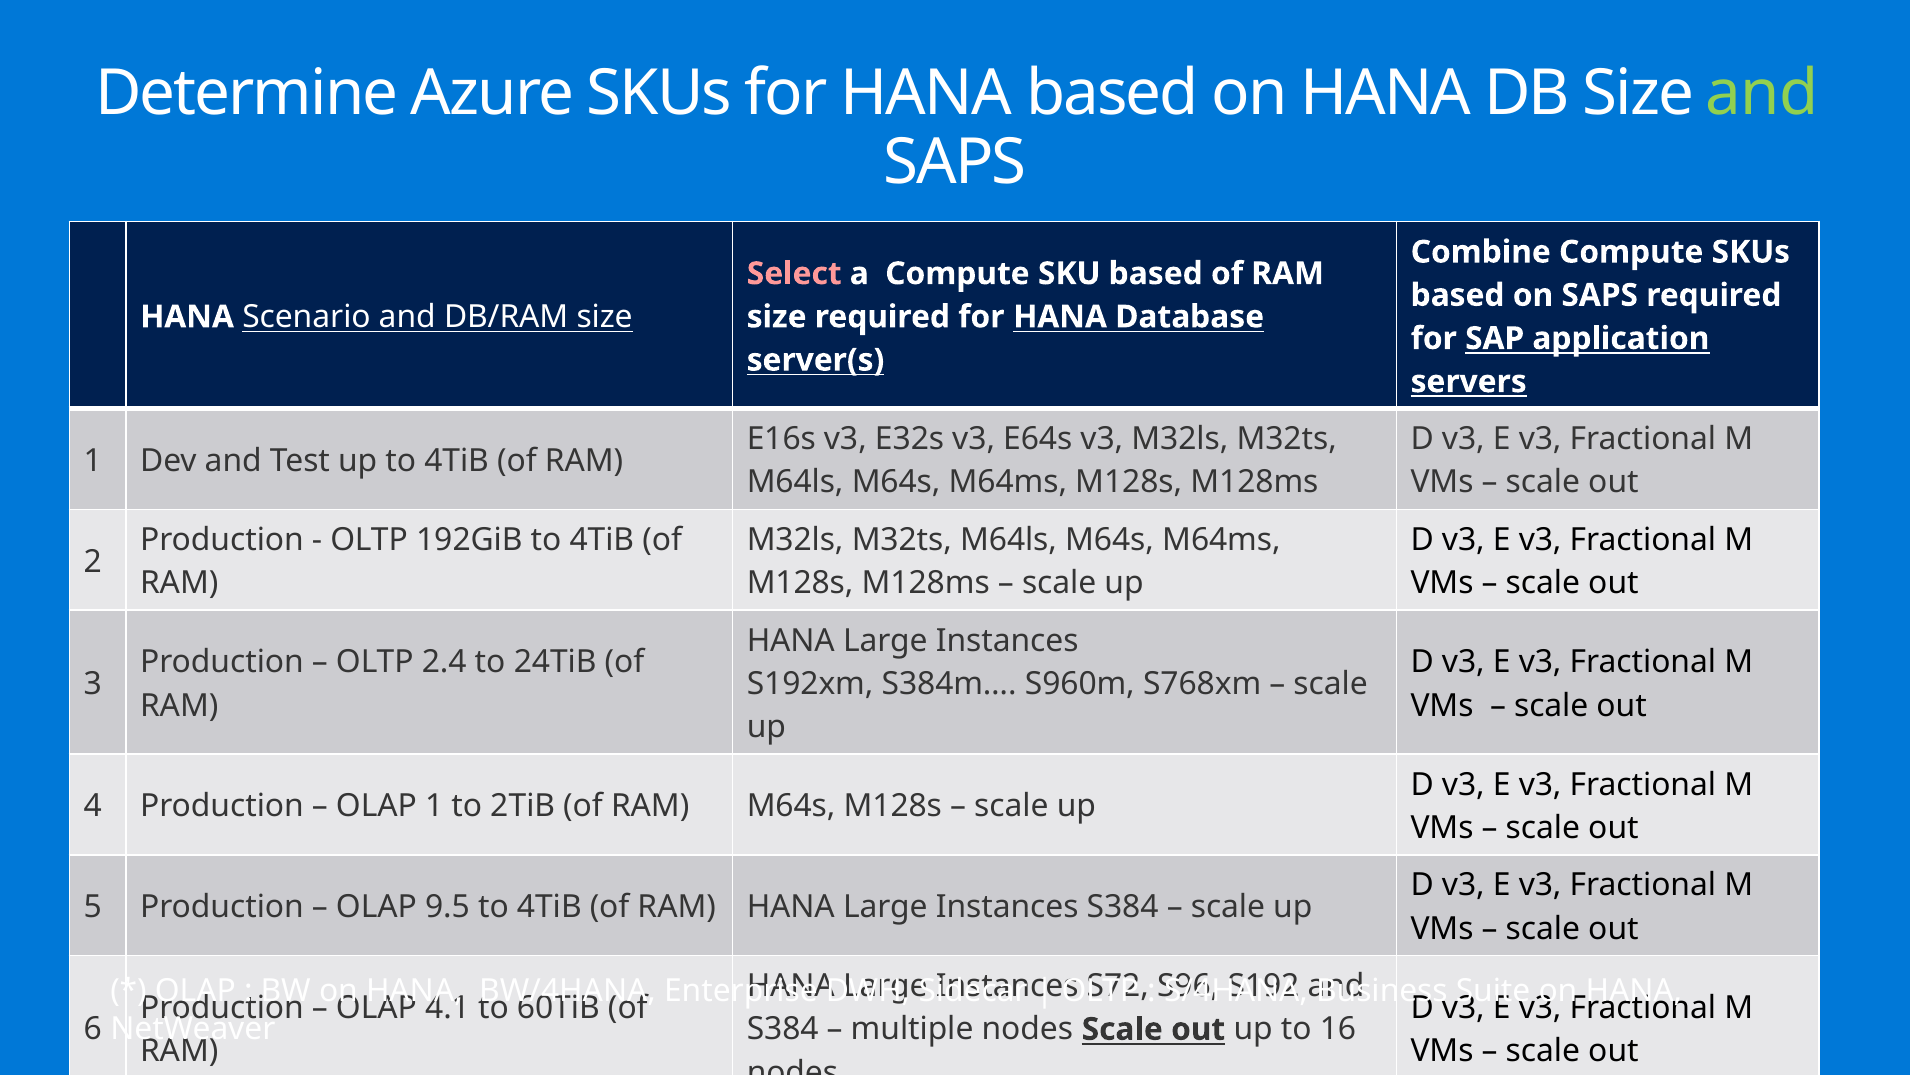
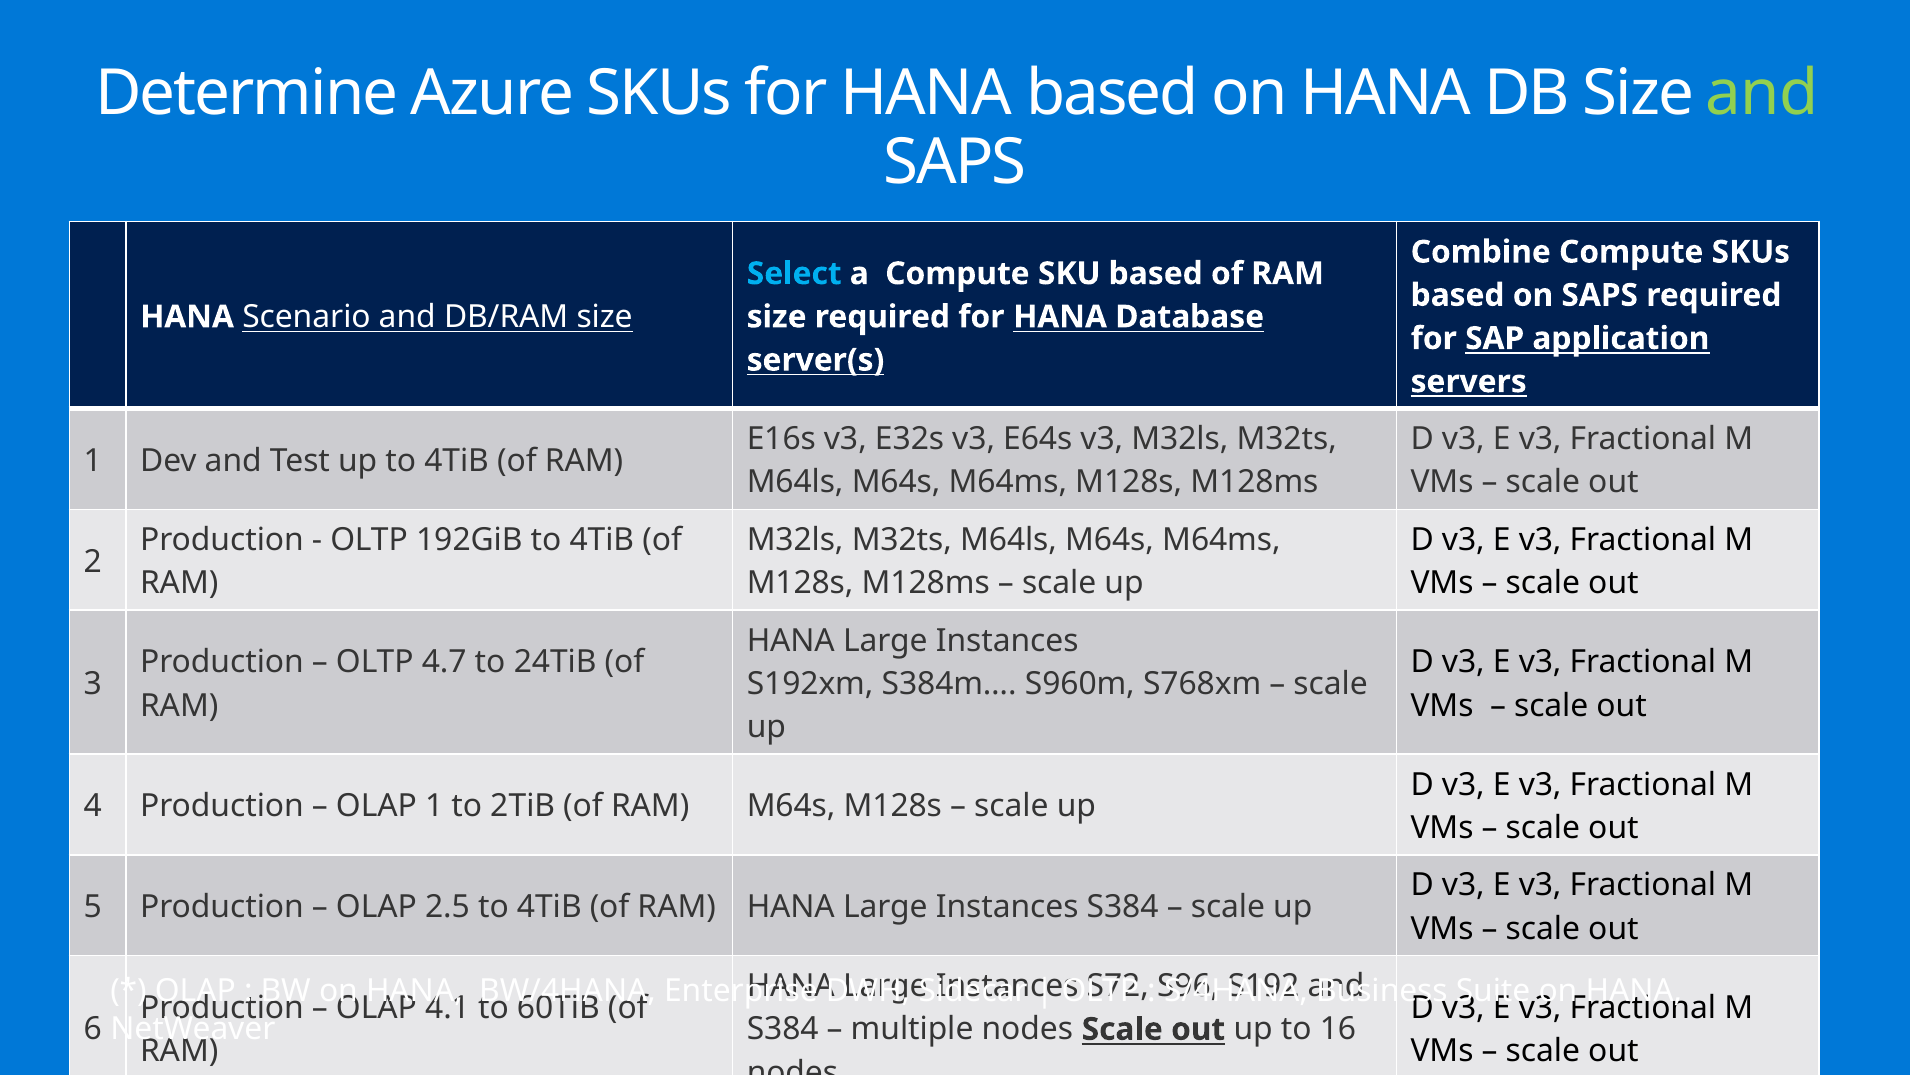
Select colour: pink -> light blue
2.4: 2.4 -> 4.7
9.5: 9.5 -> 2.5
